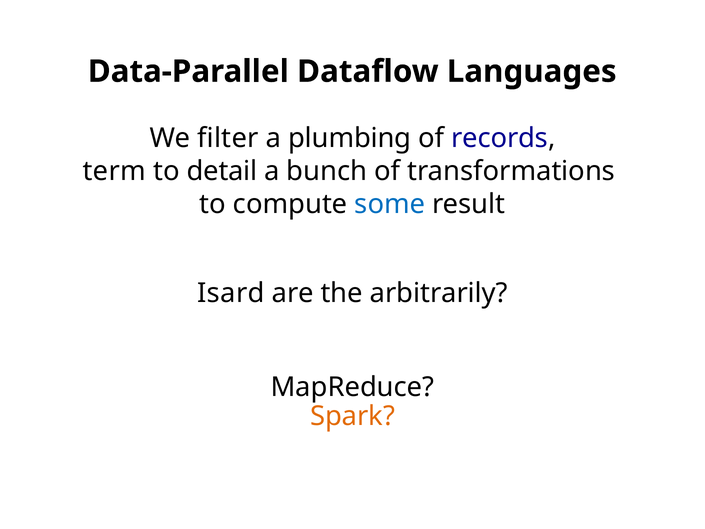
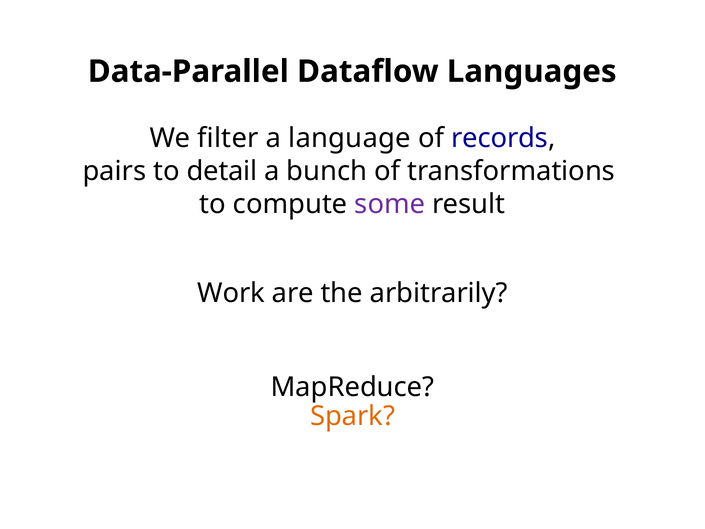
plumbing: plumbing -> language
term: term -> pairs
some colour: blue -> purple
Isard: Isard -> Work
